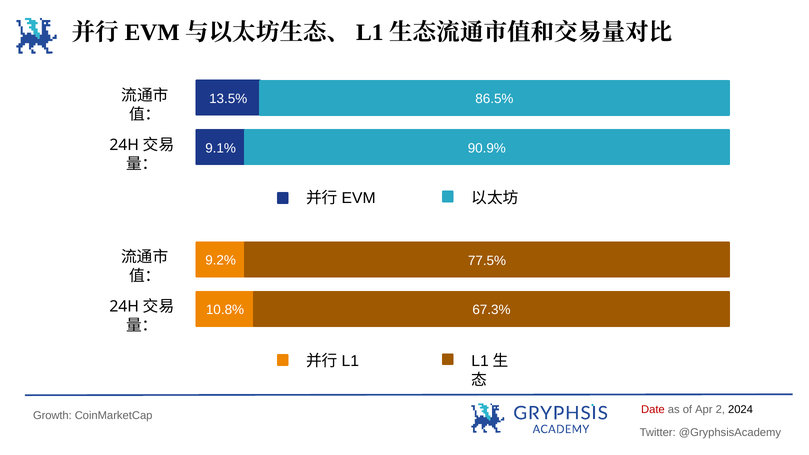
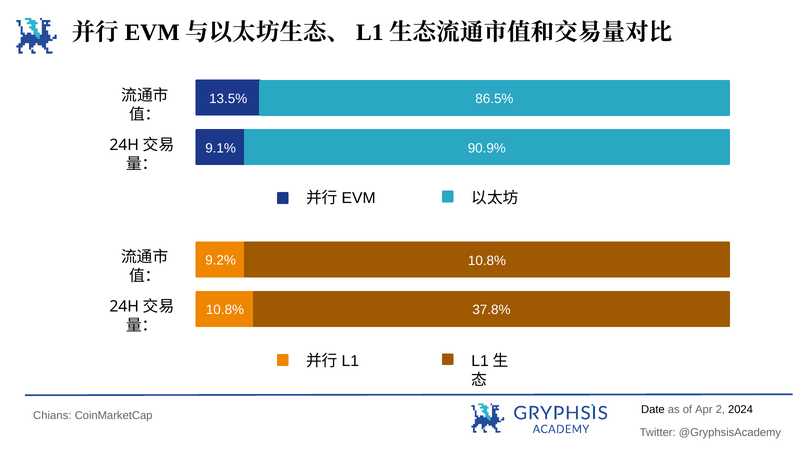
9.2% 77.5%: 77.5% -> 10.8%
67.3%: 67.3% -> 37.8%
Date colour: red -> black
Growth: Growth -> Chians
